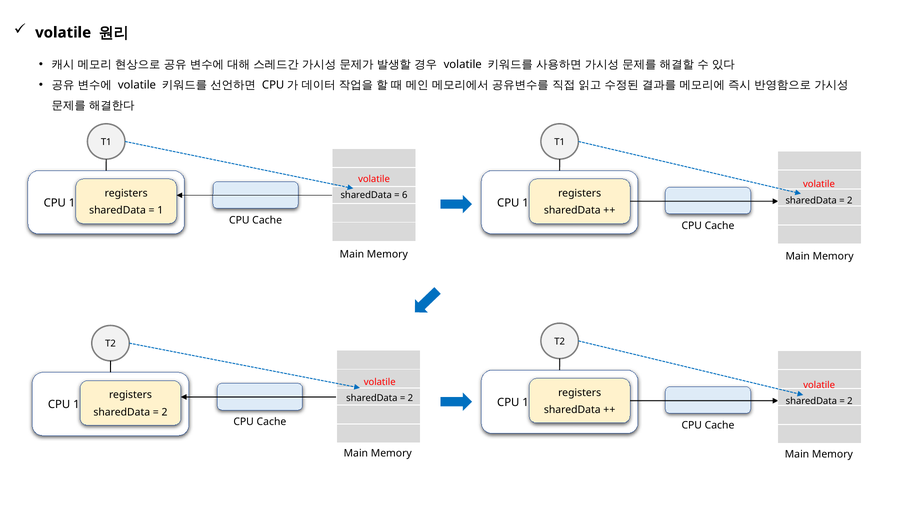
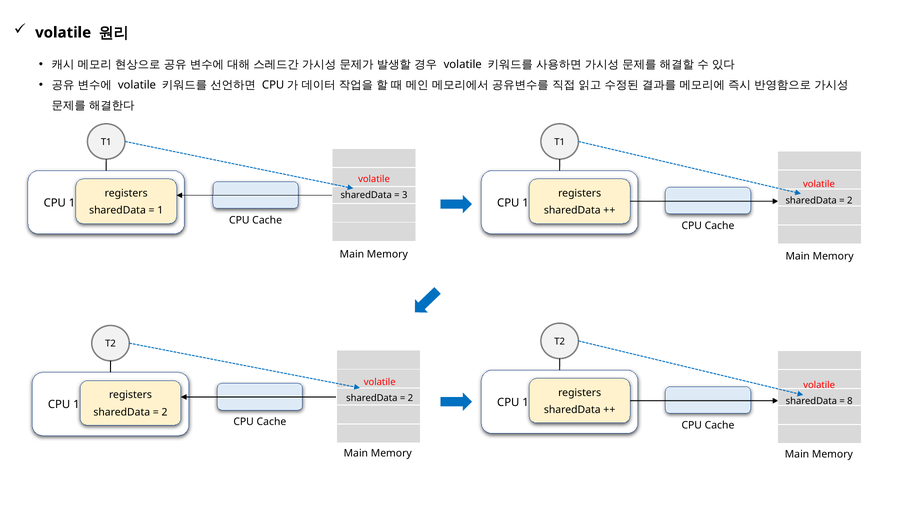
6: 6 -> 3
2 at (850, 401): 2 -> 8
